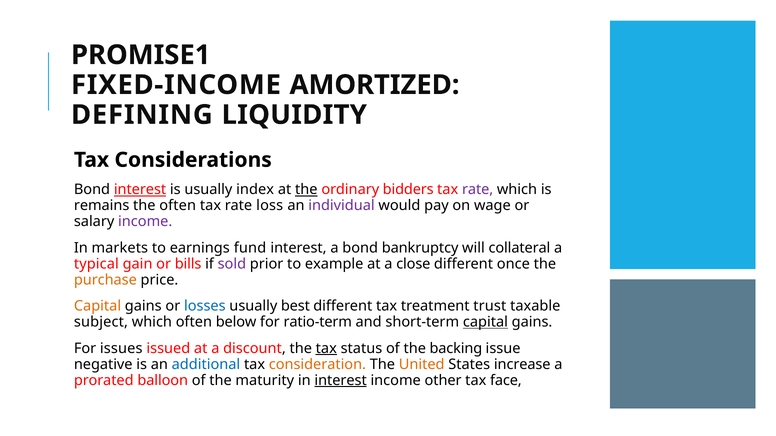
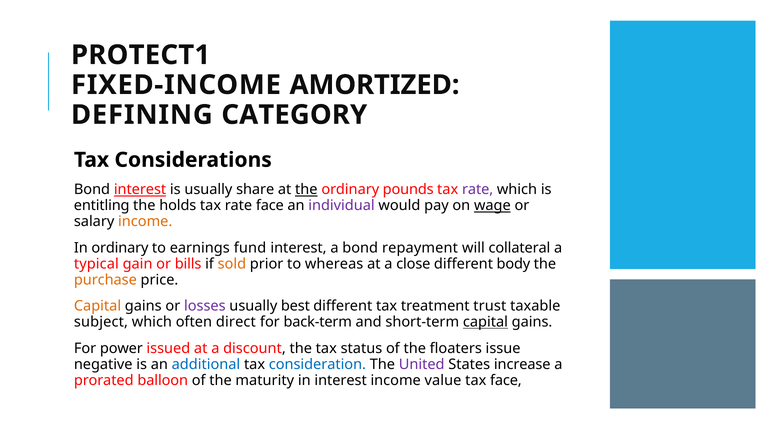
PROMISE1: PROMISE1 -> PROTECT1
LIQUIDITY: LIQUIDITY -> CATEGORY
index: index -> share
bidders: bidders -> pounds
remains: remains -> entitling
the often: often -> holds
rate loss: loss -> face
wage underline: none -> present
income at (145, 222) colour: purple -> orange
In markets: markets -> ordinary
bankruptcy: bankruptcy -> repayment
sold colour: purple -> orange
example: example -> whereas
once: once -> body
losses colour: blue -> purple
below: below -> direct
ratio-term: ratio-term -> back-term
issues: issues -> power
tax at (326, 349) underline: present -> none
backing: backing -> floaters
consideration colour: orange -> blue
United colour: orange -> purple
interest at (341, 381) underline: present -> none
other: other -> value
